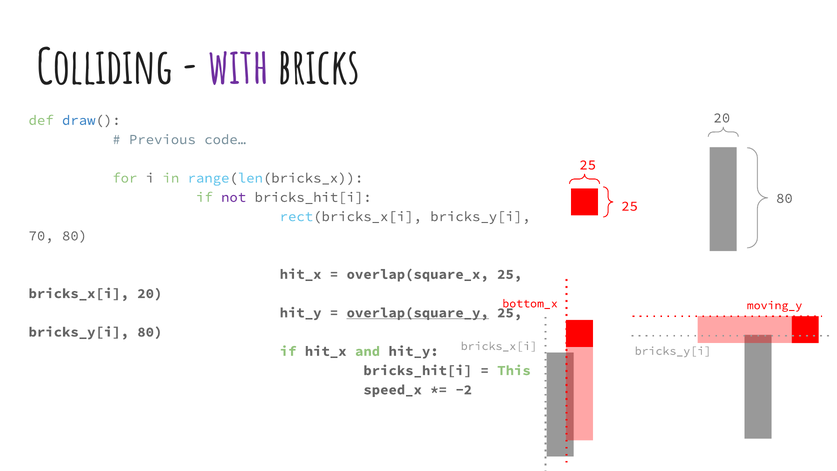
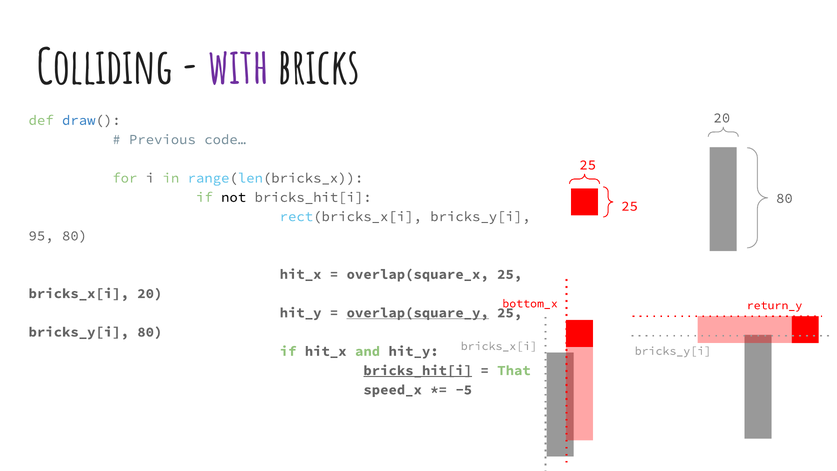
not colour: purple -> black
70: 70 -> 95
moving_y: moving_y -> return_y
bricks_hit[i at (418, 370) underline: none -> present
This: This -> That
-2: -2 -> -5
